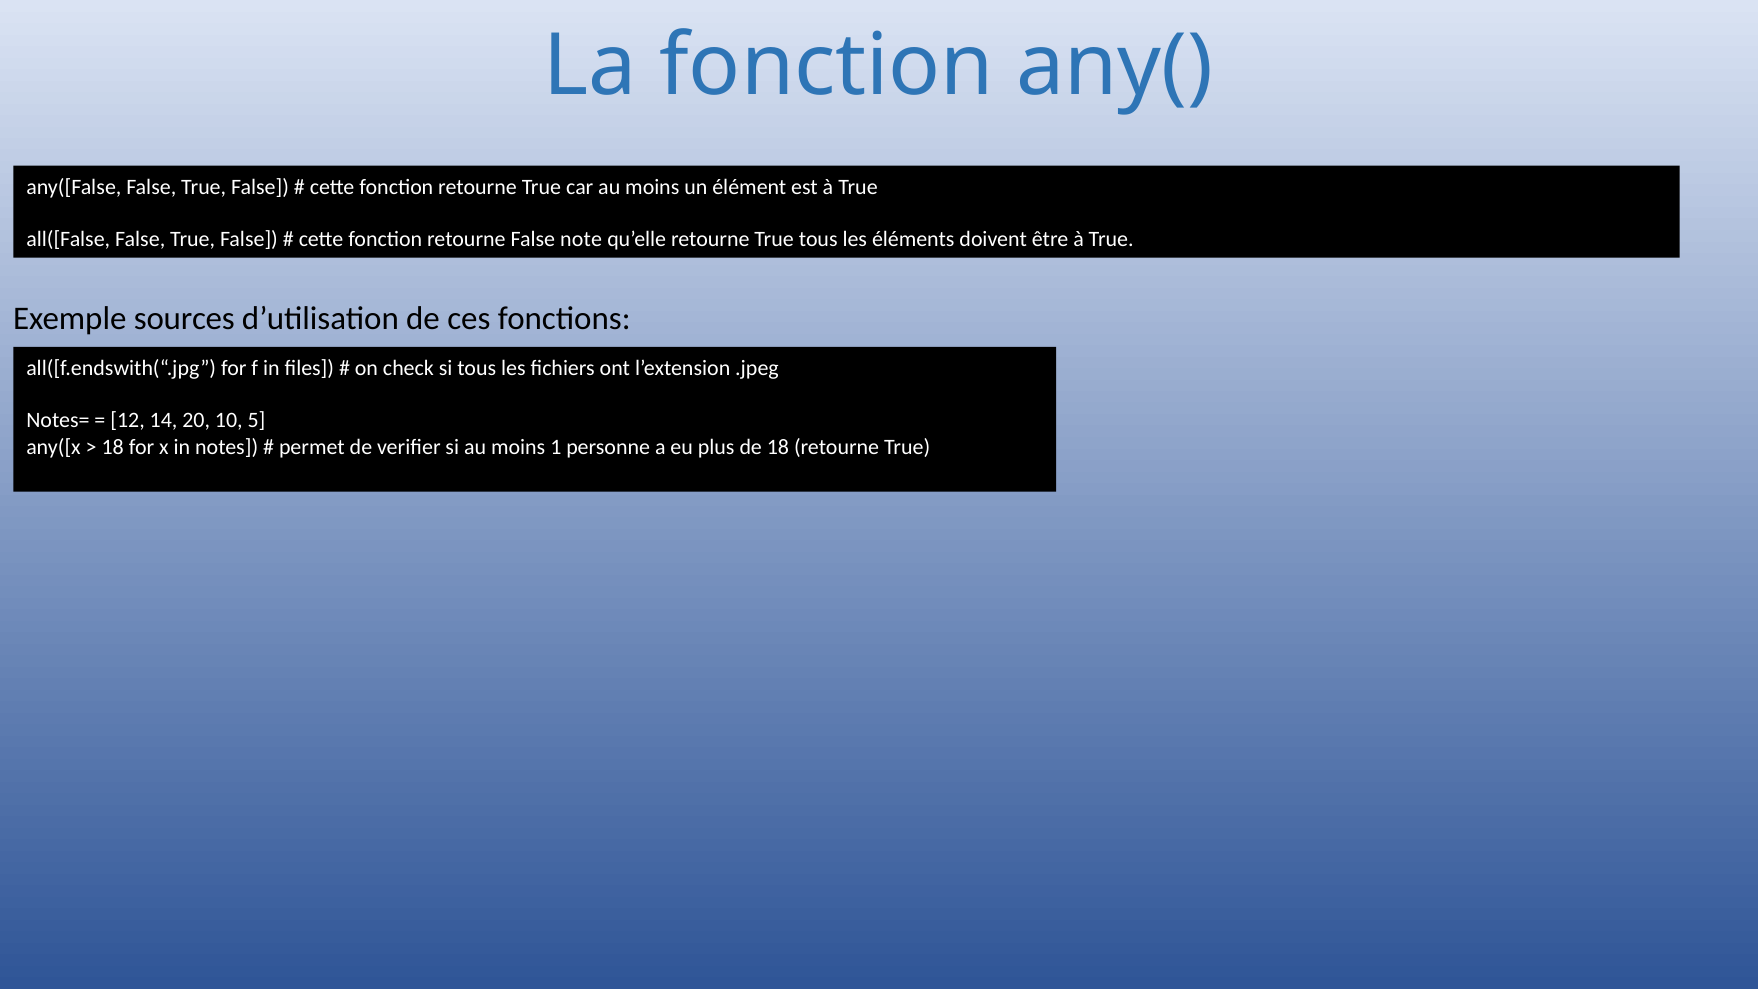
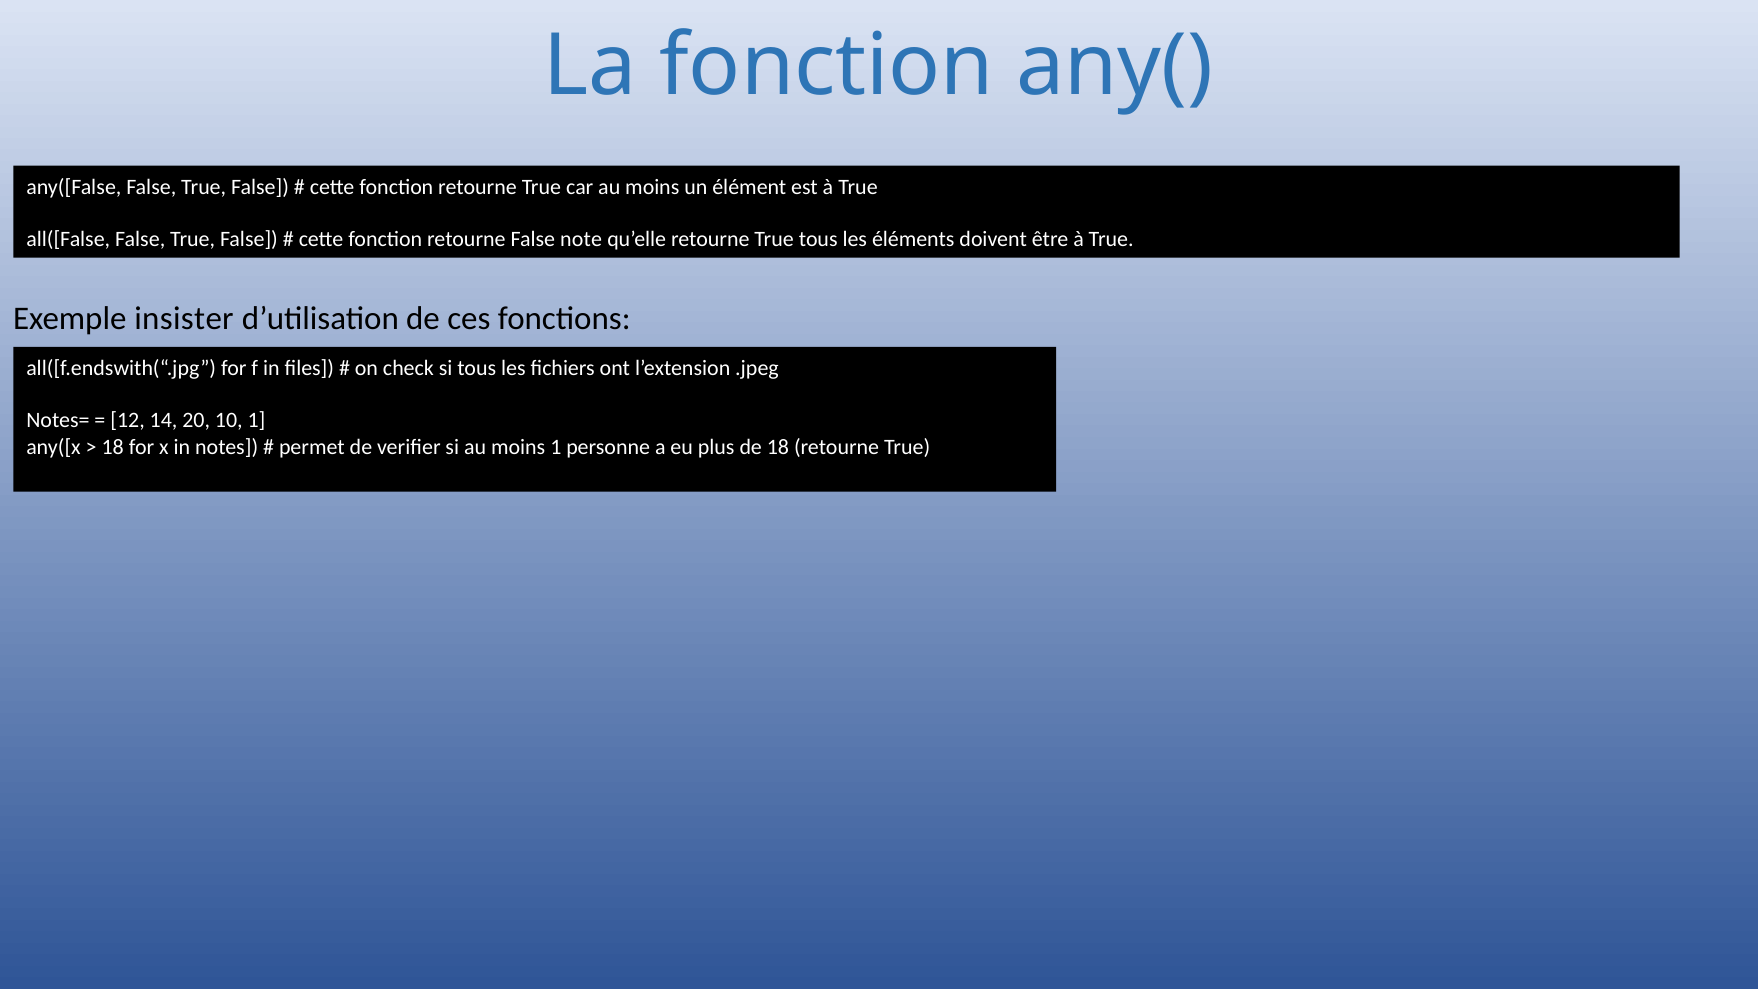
sources: sources -> insister
10 5: 5 -> 1
